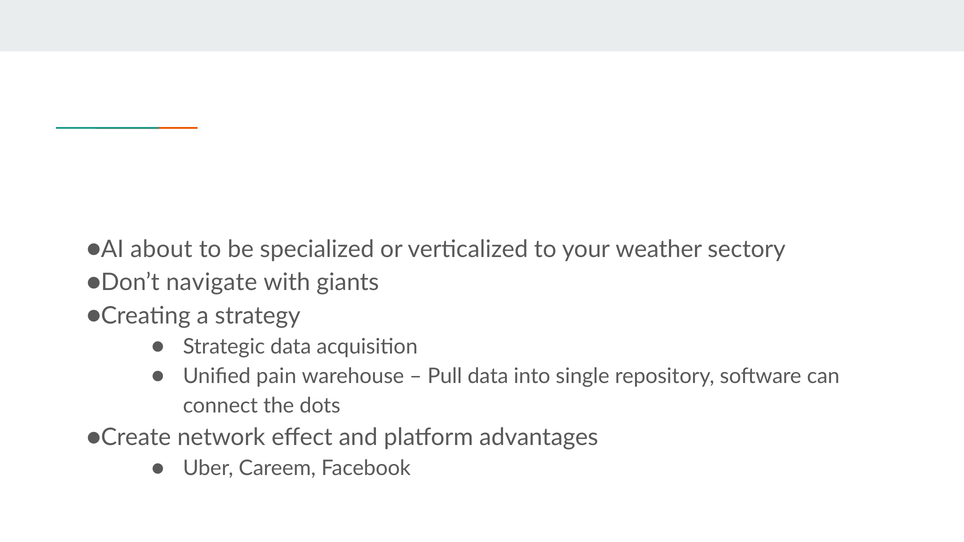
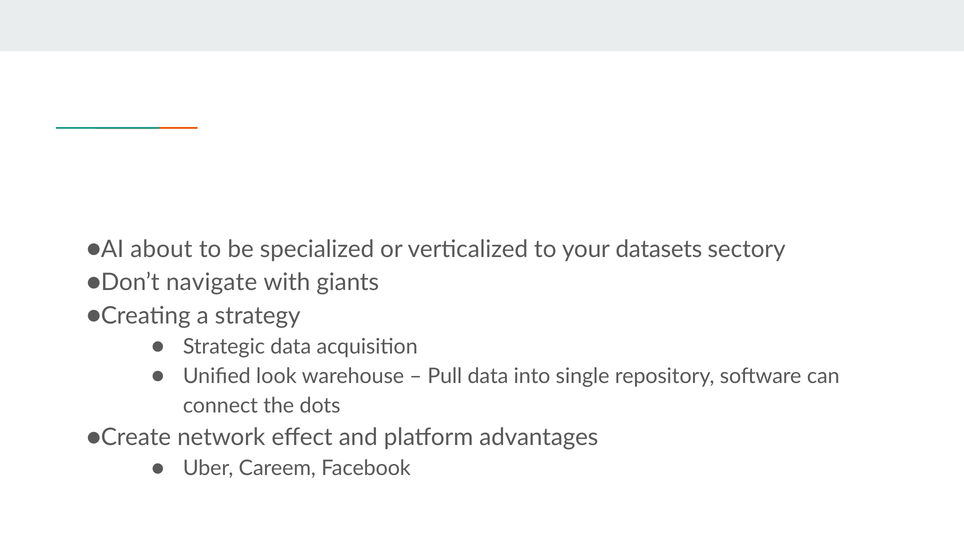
weather: weather -> datasets
pain: pain -> look
